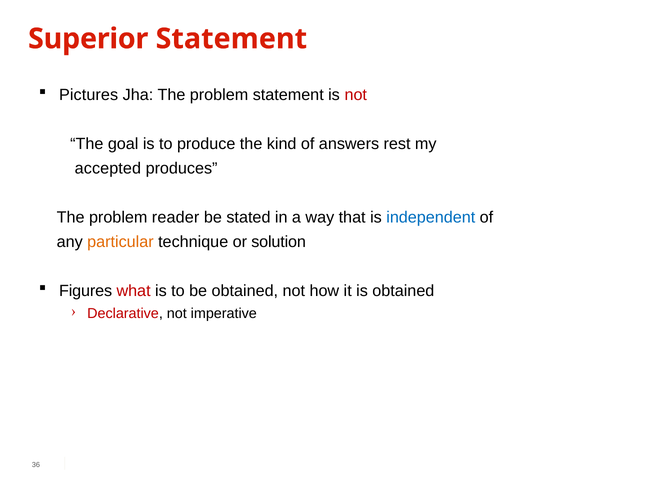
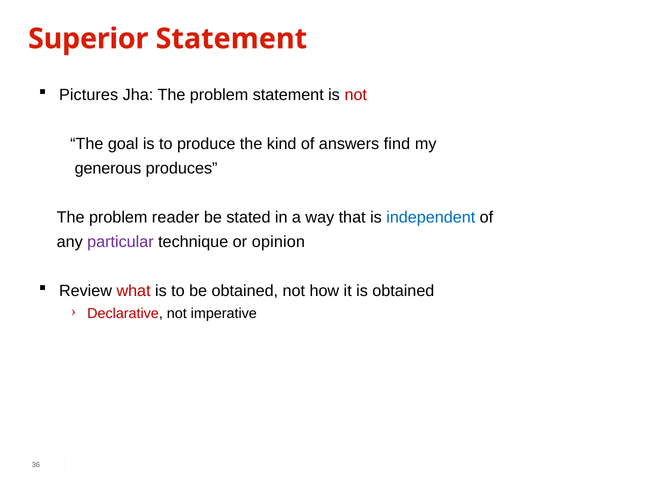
rest: rest -> find
accepted: accepted -> generous
particular colour: orange -> purple
solution: solution -> opinion
Figures: Figures -> Review
